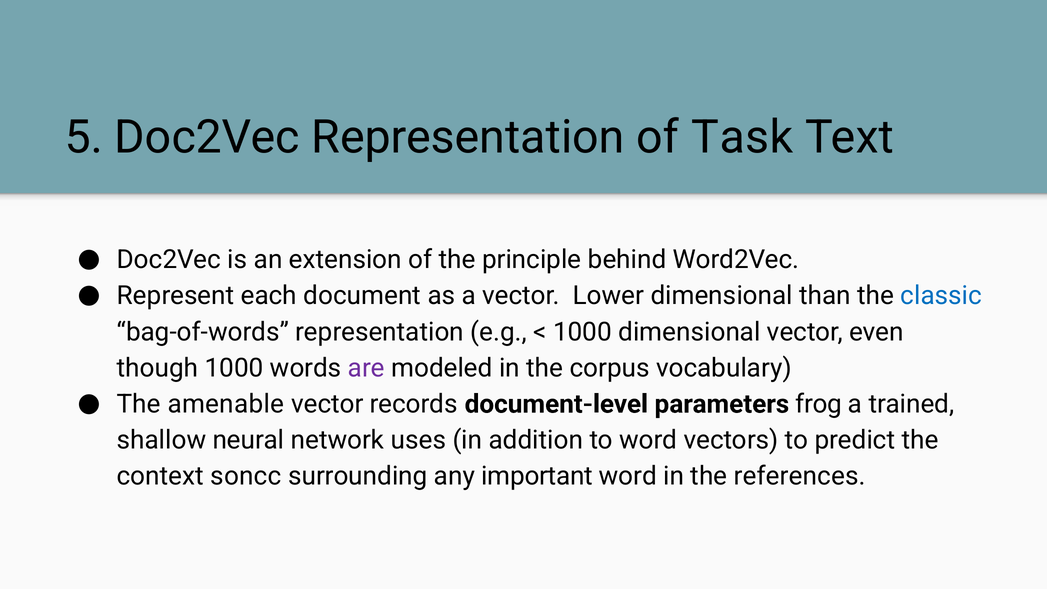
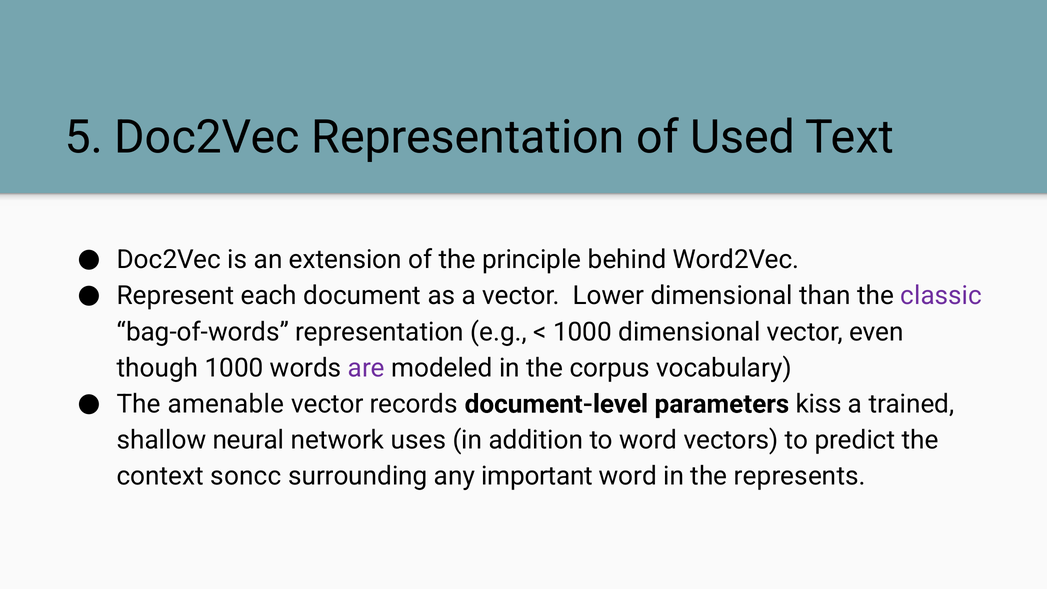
Task: Task -> Used
classic colour: blue -> purple
frog: frog -> kiss
references: references -> represents
